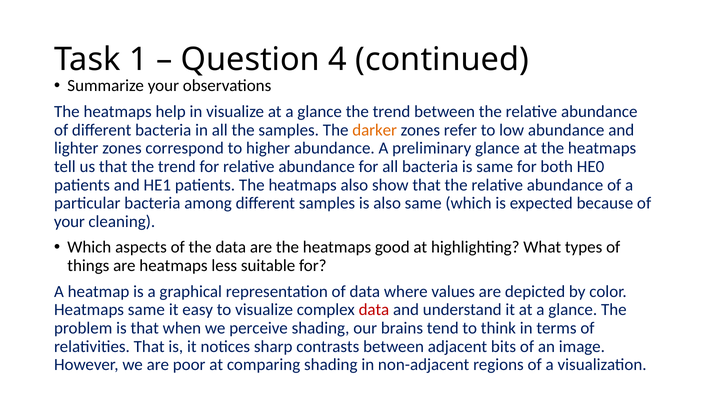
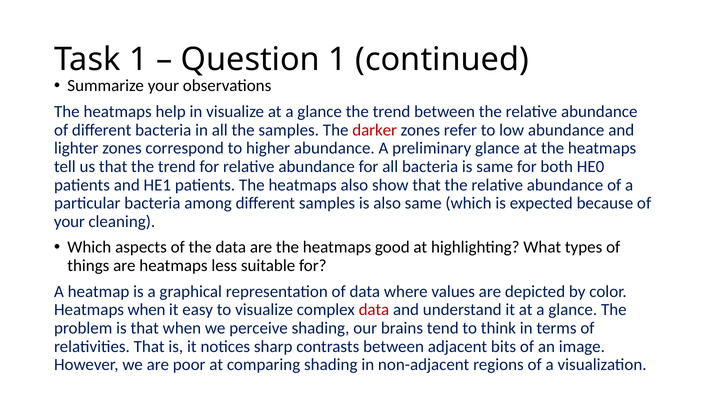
Question 4: 4 -> 1
darker colour: orange -> red
Heatmaps same: same -> when
